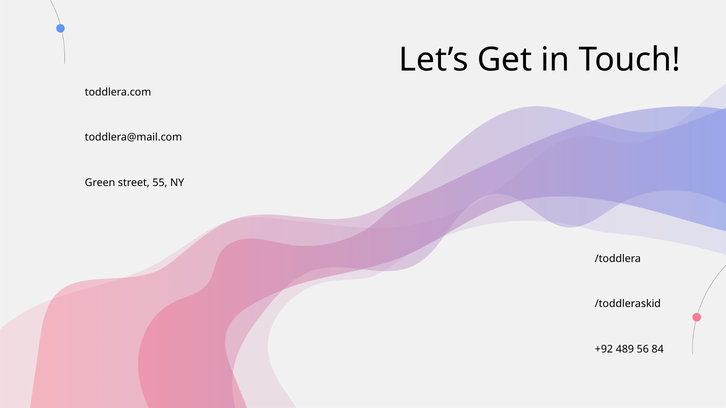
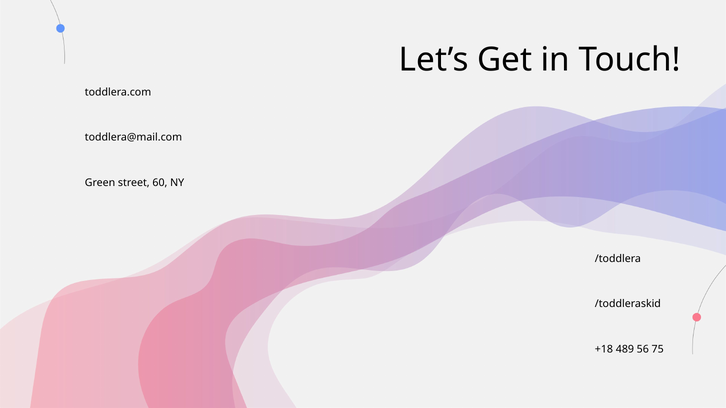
55: 55 -> 60
+92: +92 -> +18
84: 84 -> 75
